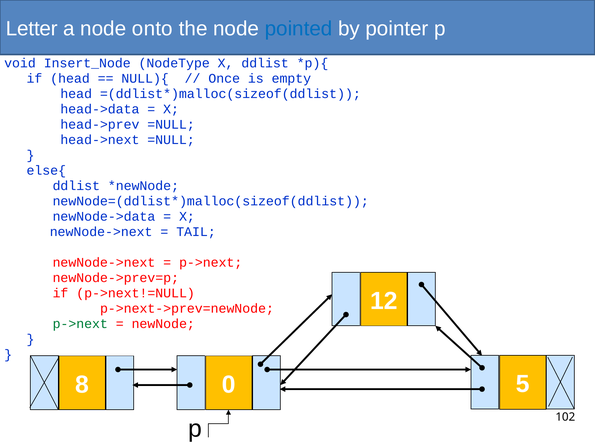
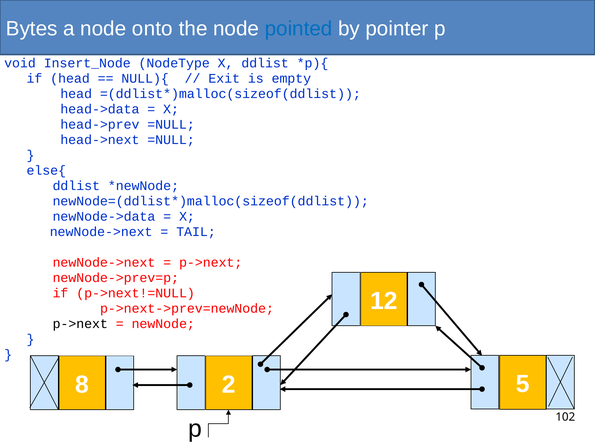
Letter: Letter -> Bytes
Once: Once -> Exit
p->next at (80, 324) colour: green -> black
0: 0 -> 2
